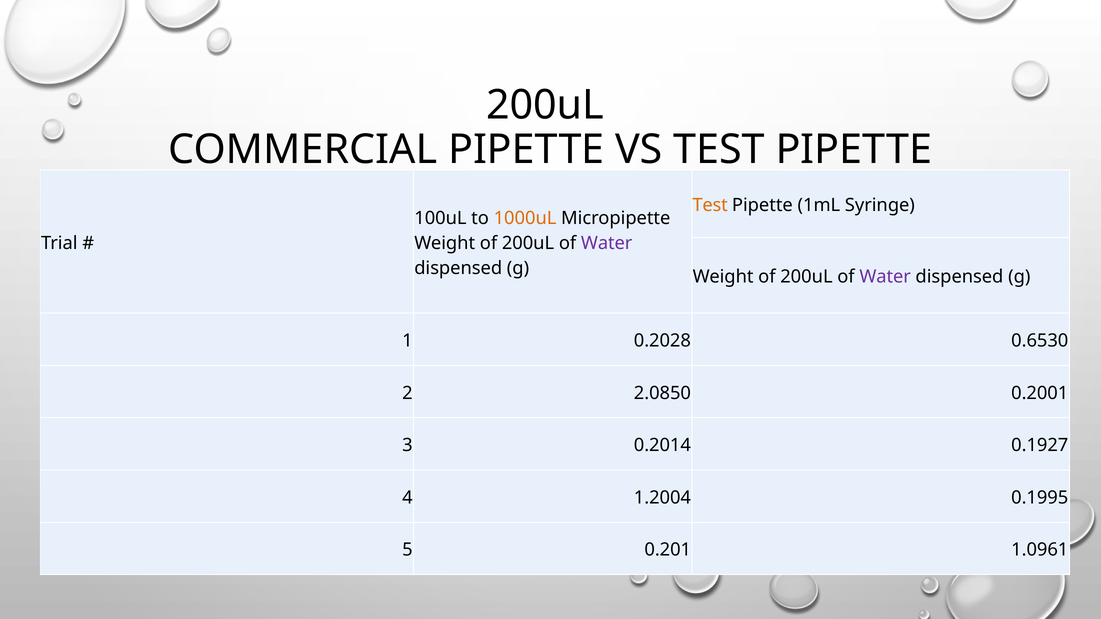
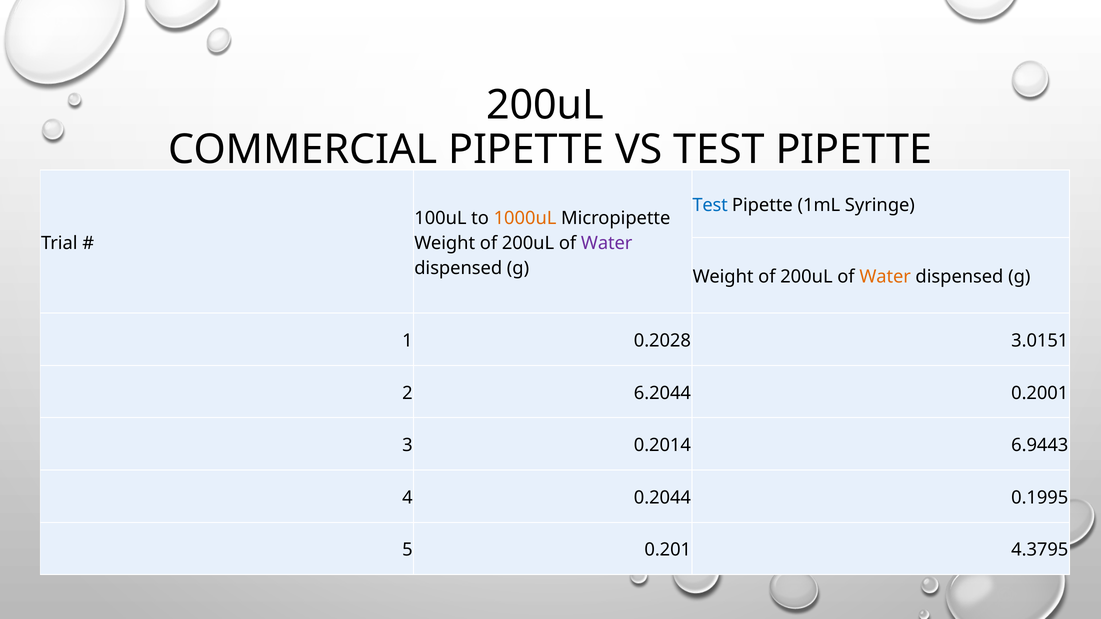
Test at (710, 205) colour: orange -> blue
Water at (885, 277) colour: purple -> orange
0.6530: 0.6530 -> 3.0151
2.0850: 2.0850 -> 6.2044
0.1927: 0.1927 -> 6.9443
1.2004: 1.2004 -> 0.2044
1.0961: 1.0961 -> 4.3795
